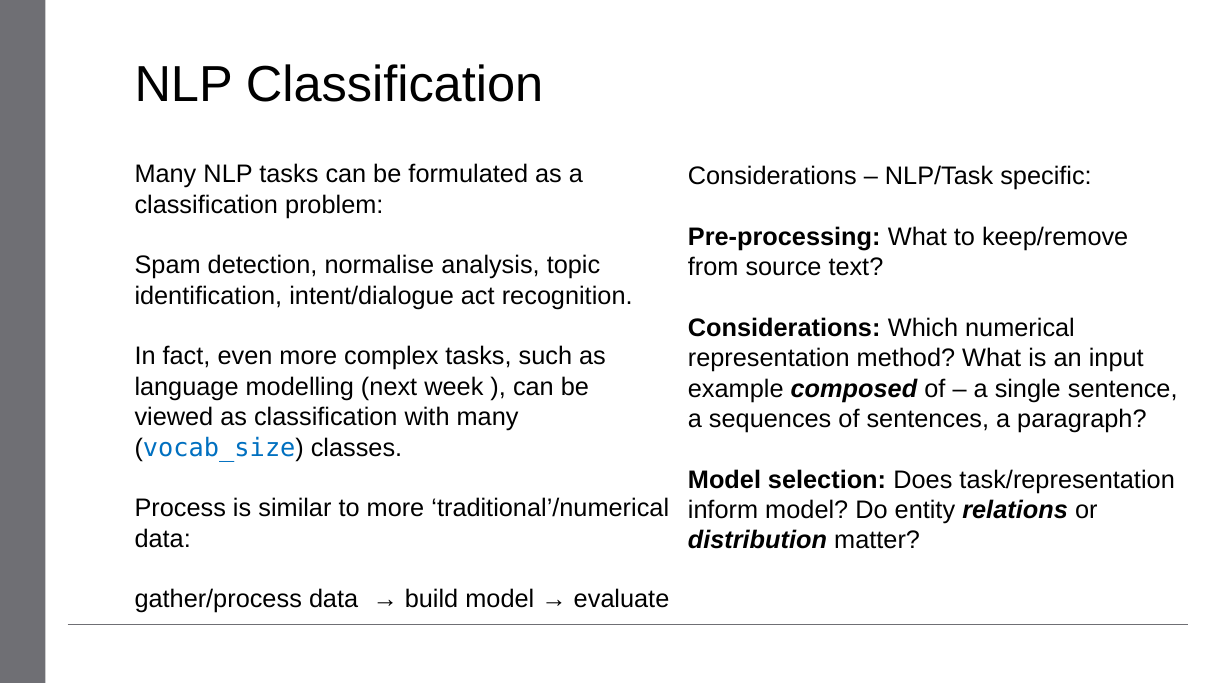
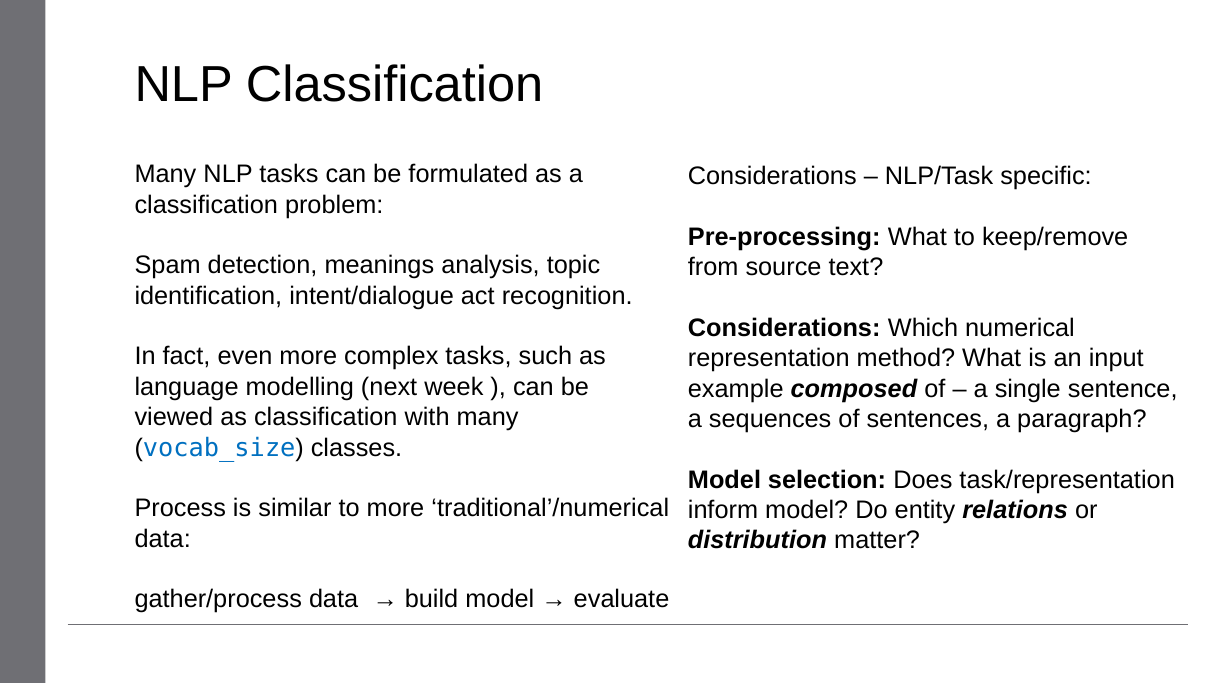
normalise: normalise -> meanings
